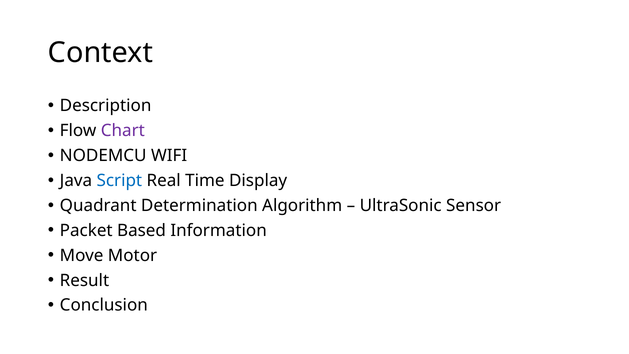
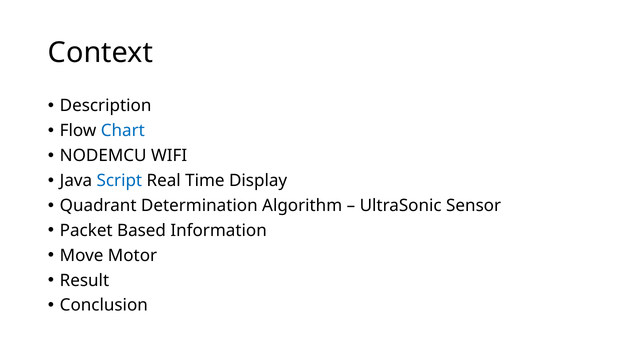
Chart colour: purple -> blue
